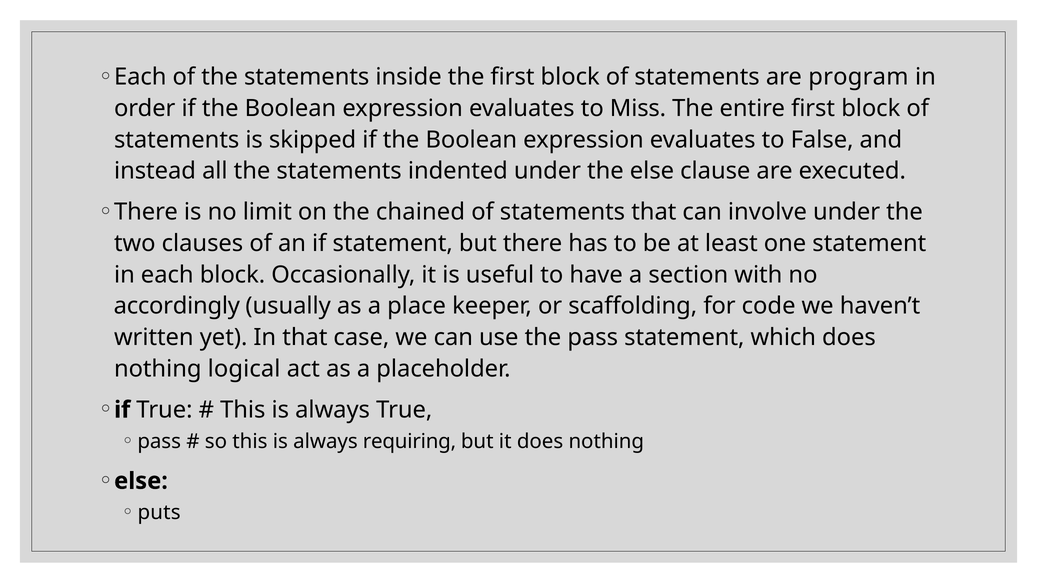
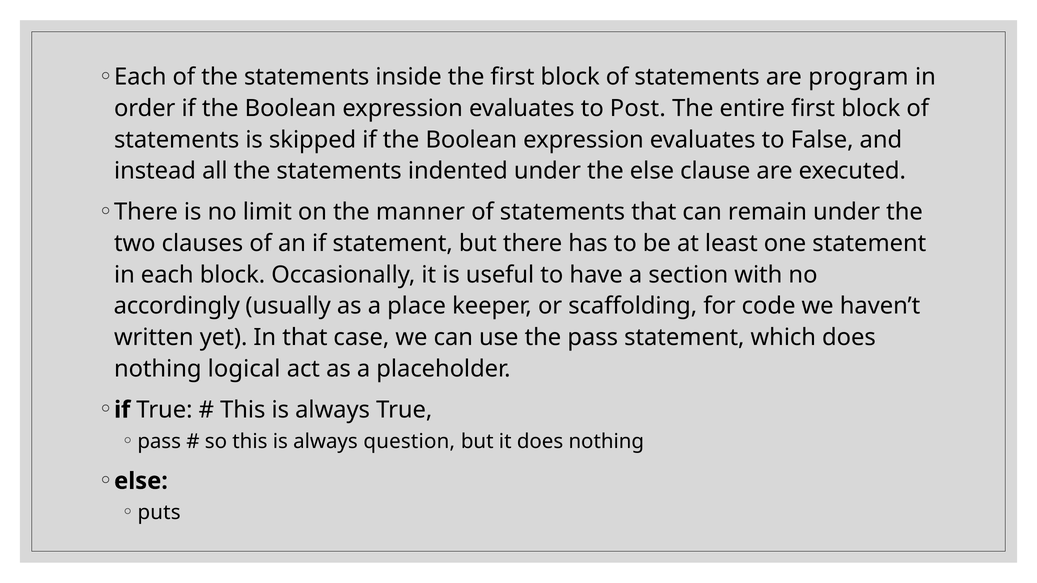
Miss: Miss -> Post
chained: chained -> manner
involve: involve -> remain
requiring: requiring -> question
